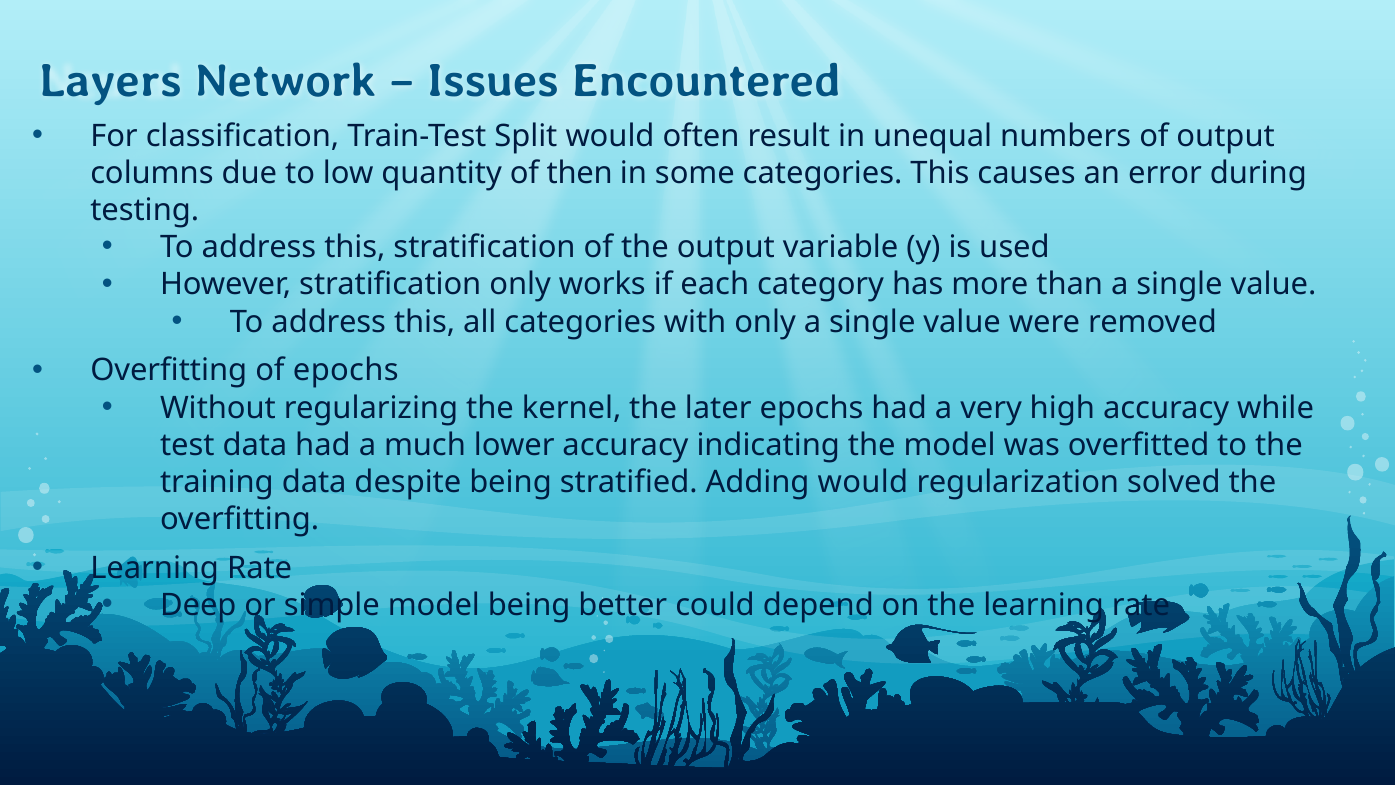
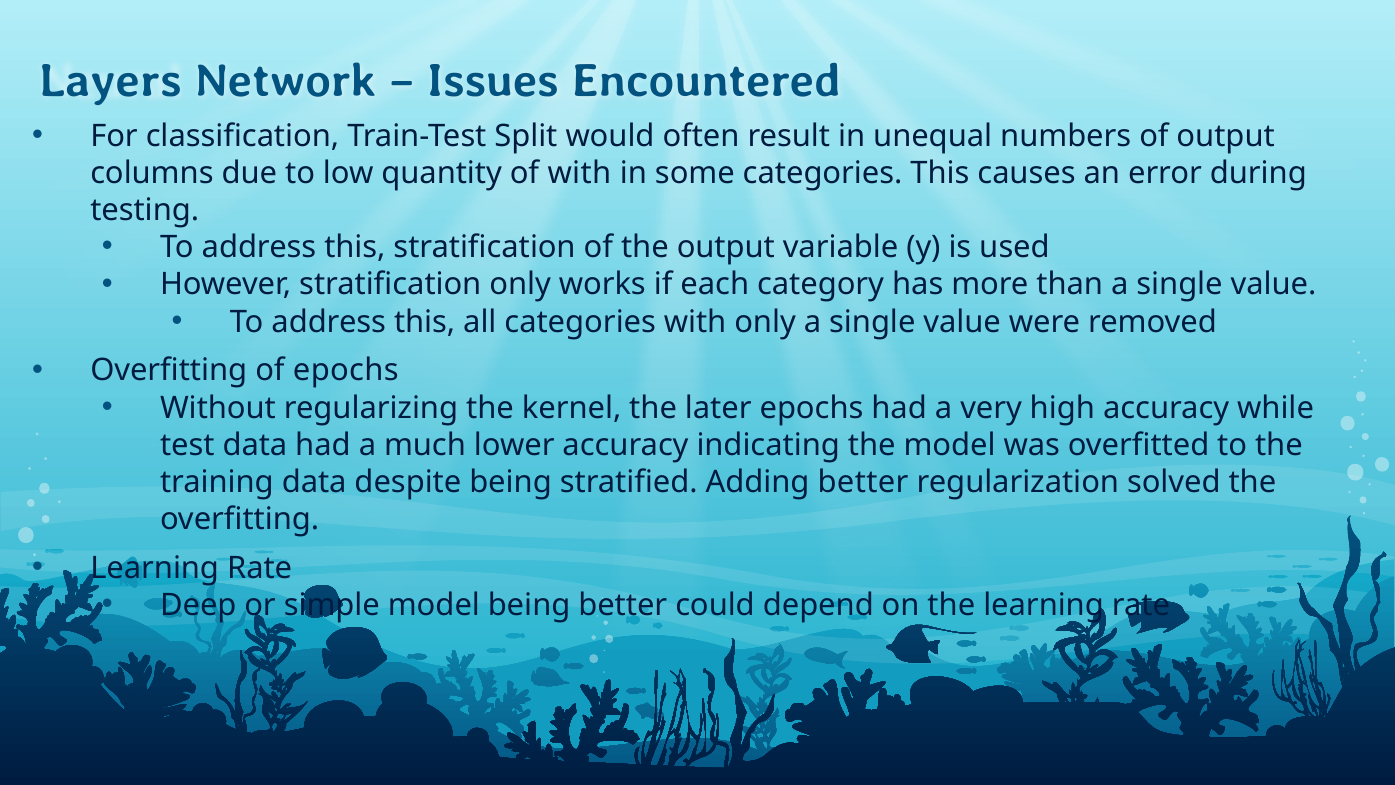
of then: then -> with
Adding would: would -> better
